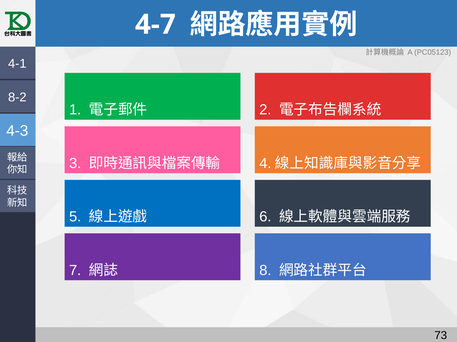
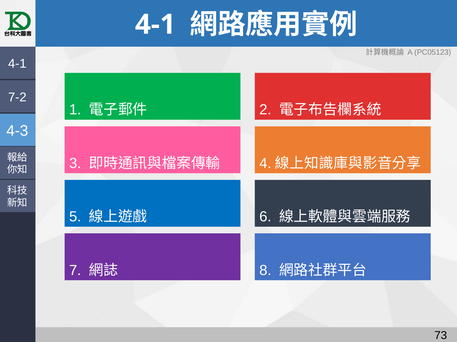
4-7 at (155, 25): 4-7 -> 4-1
8-2: 8-2 -> 7-2
